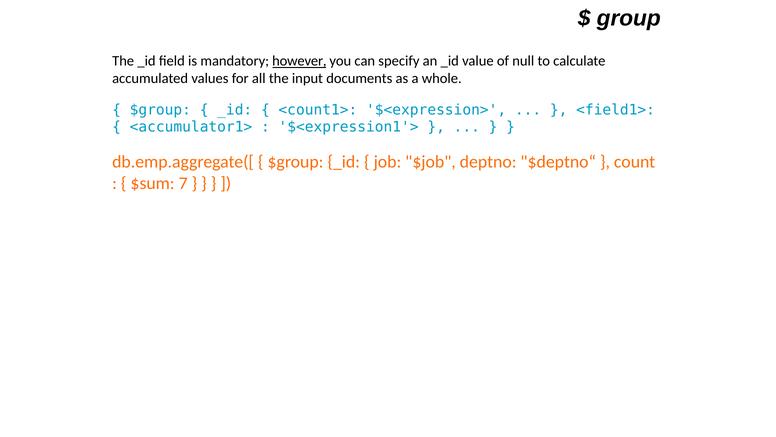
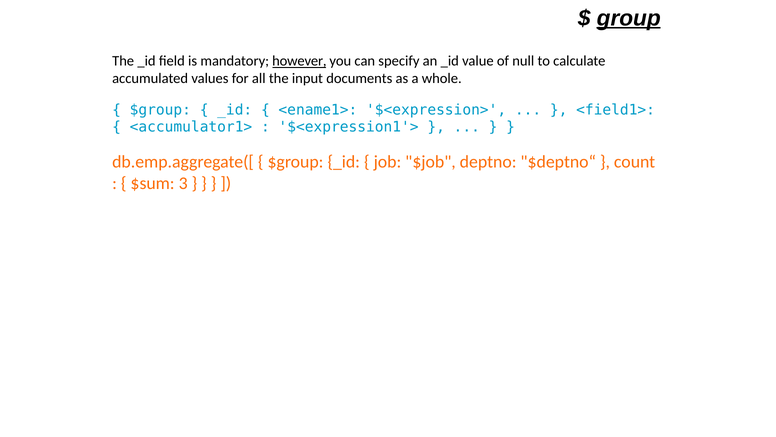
group underline: none -> present
<count1>: <count1> -> <ename1>
7: 7 -> 3
